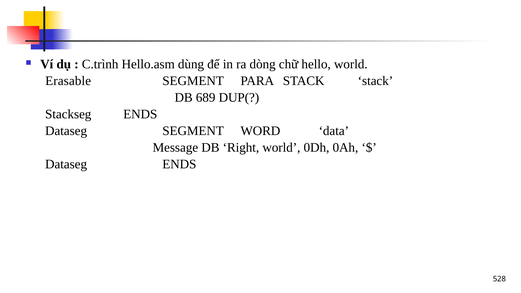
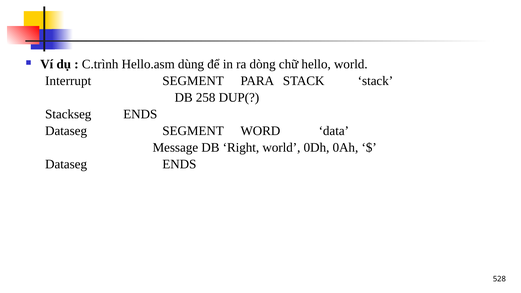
Erasable: Erasable -> Interrupt
689: 689 -> 258
